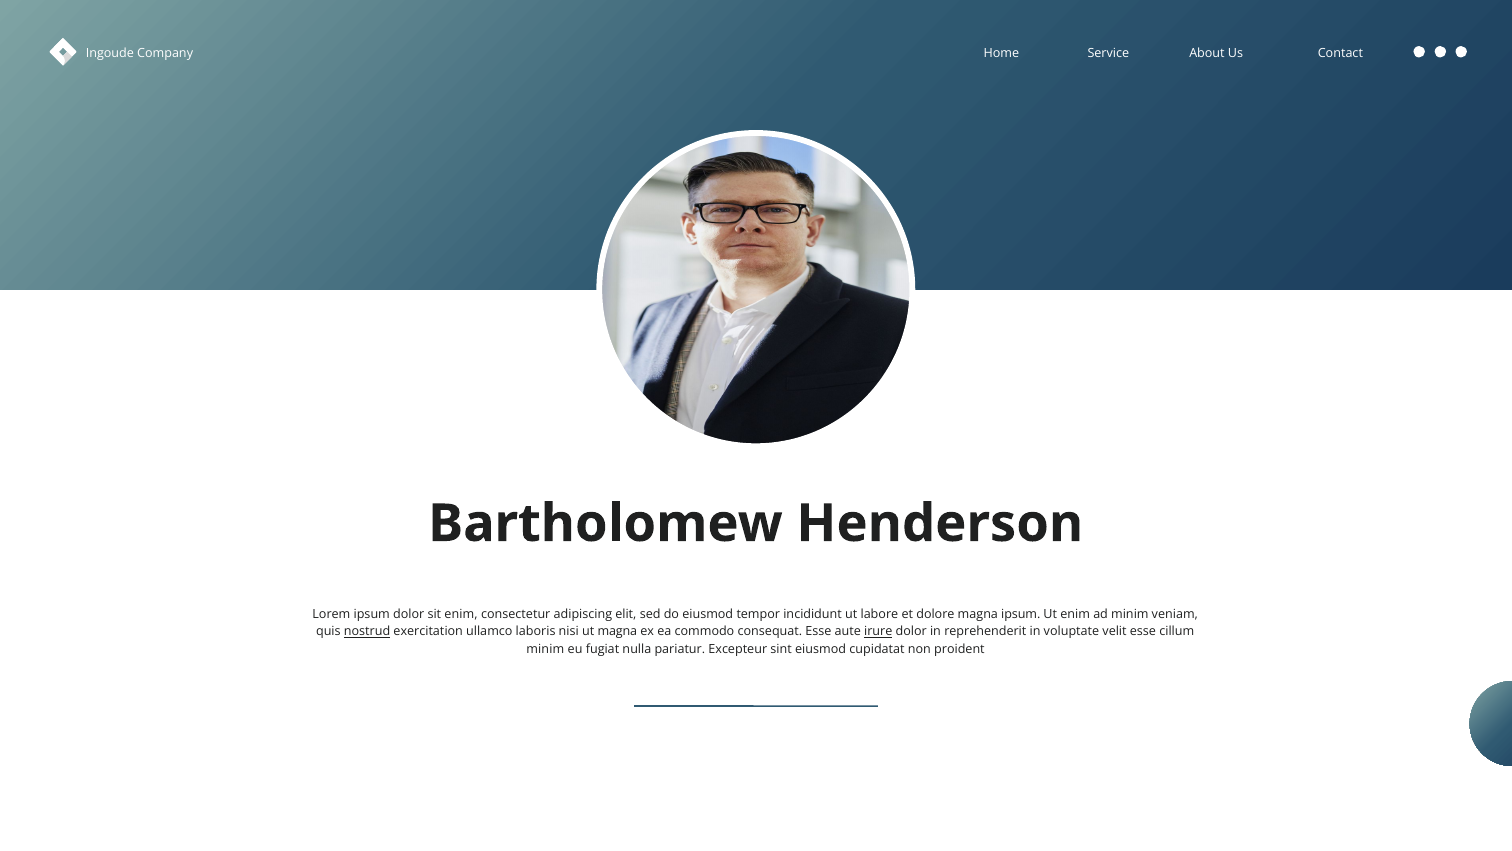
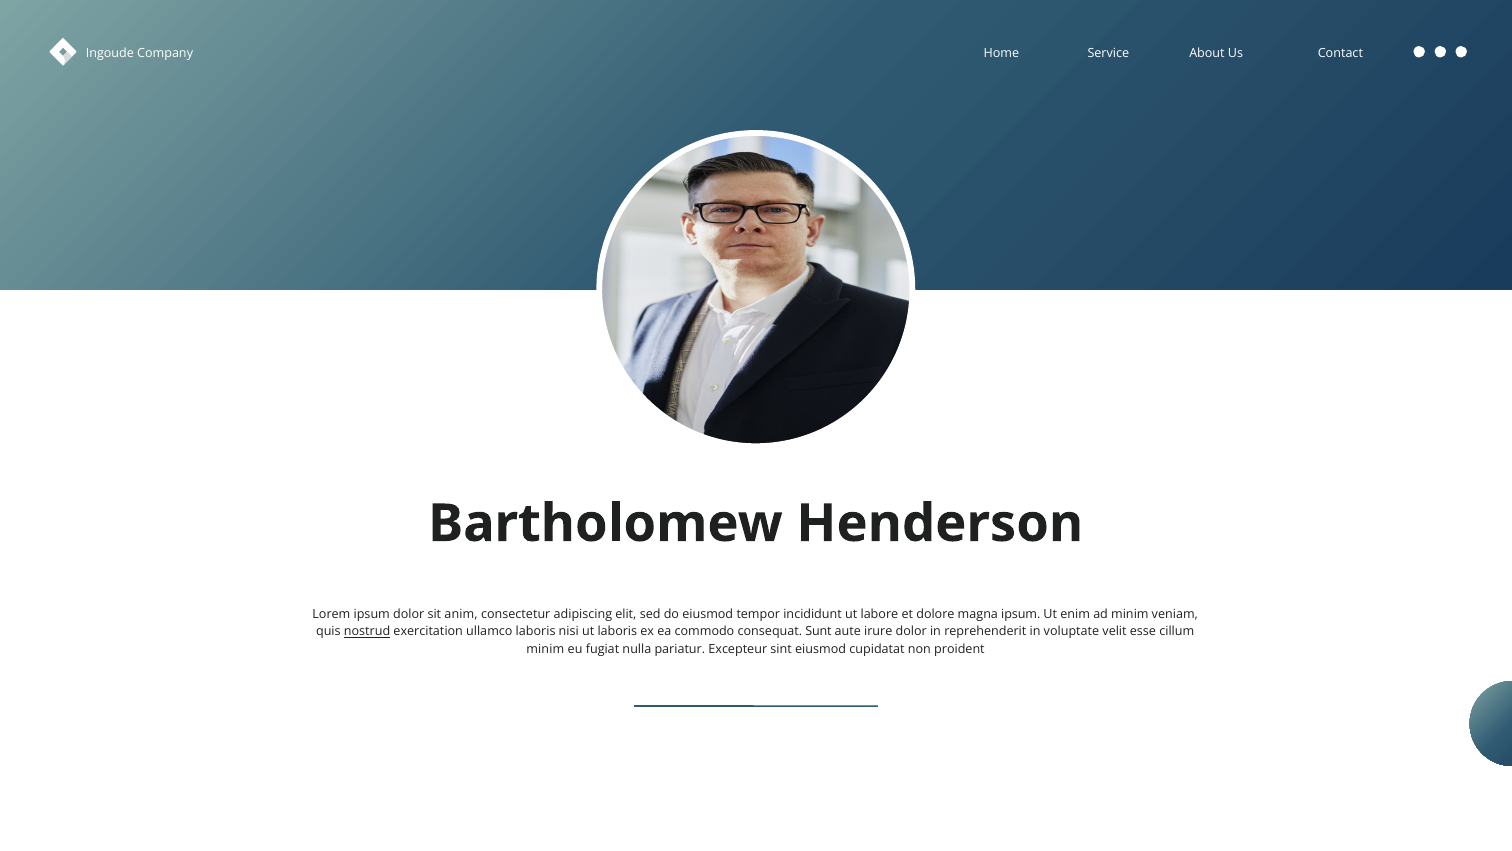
sit enim: enim -> anim
ut magna: magna -> laboris
consequat Esse: Esse -> Sunt
irure underline: present -> none
